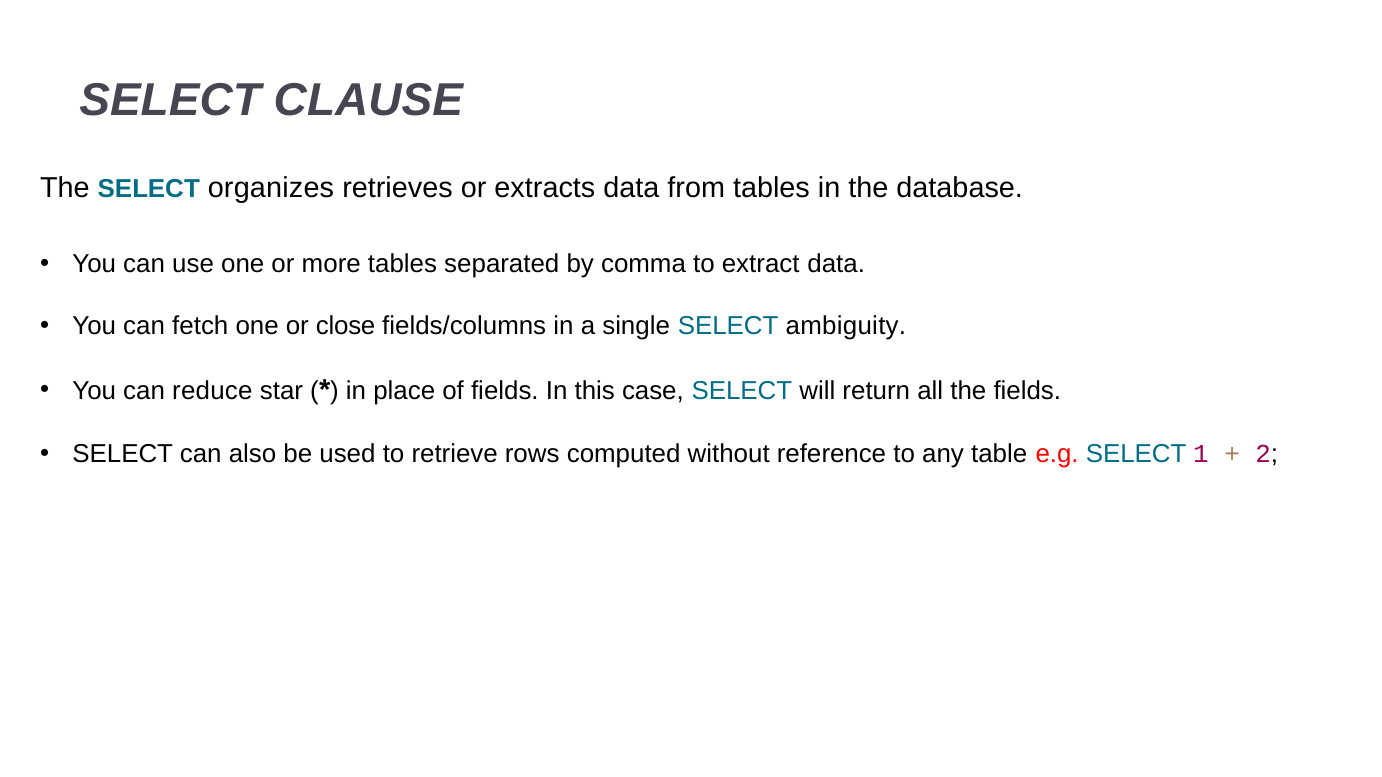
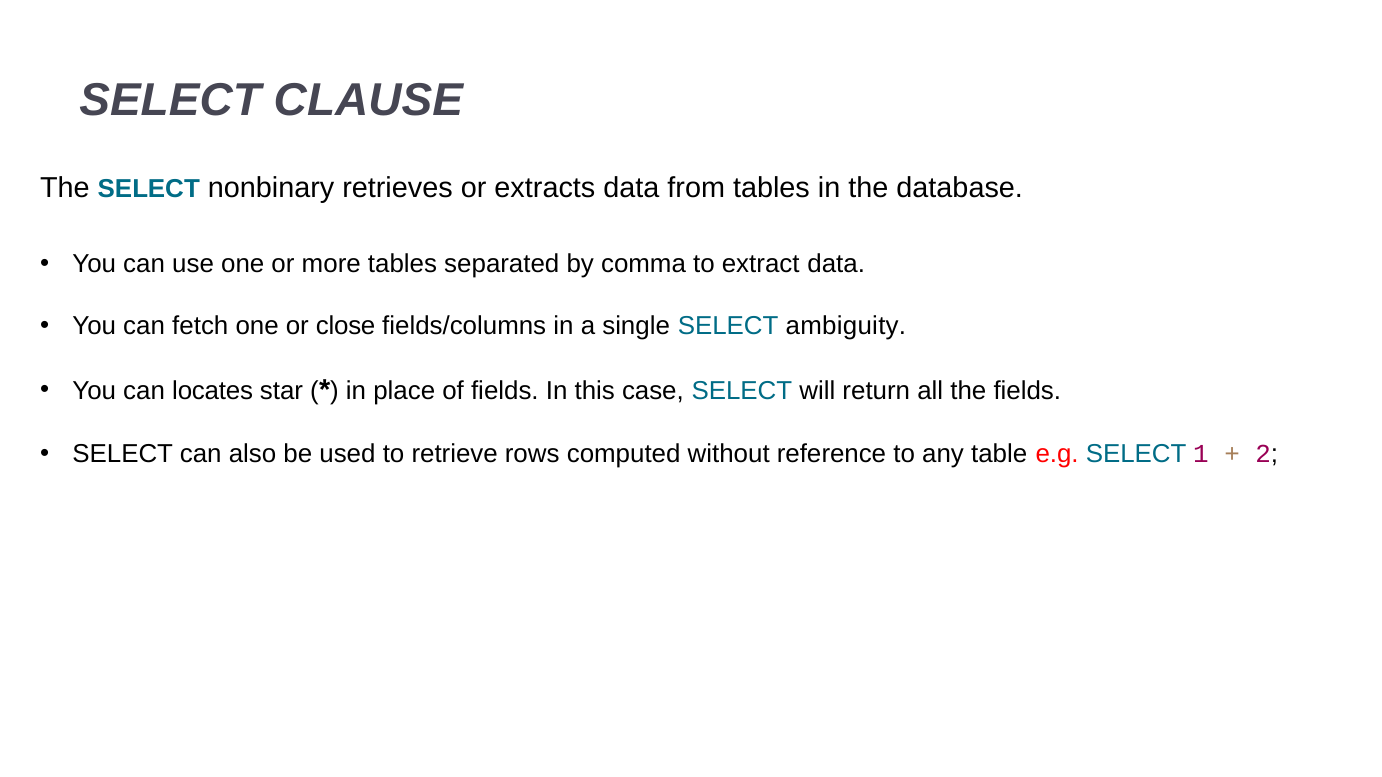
organizes: organizes -> nonbinary
reduce: reduce -> locates
